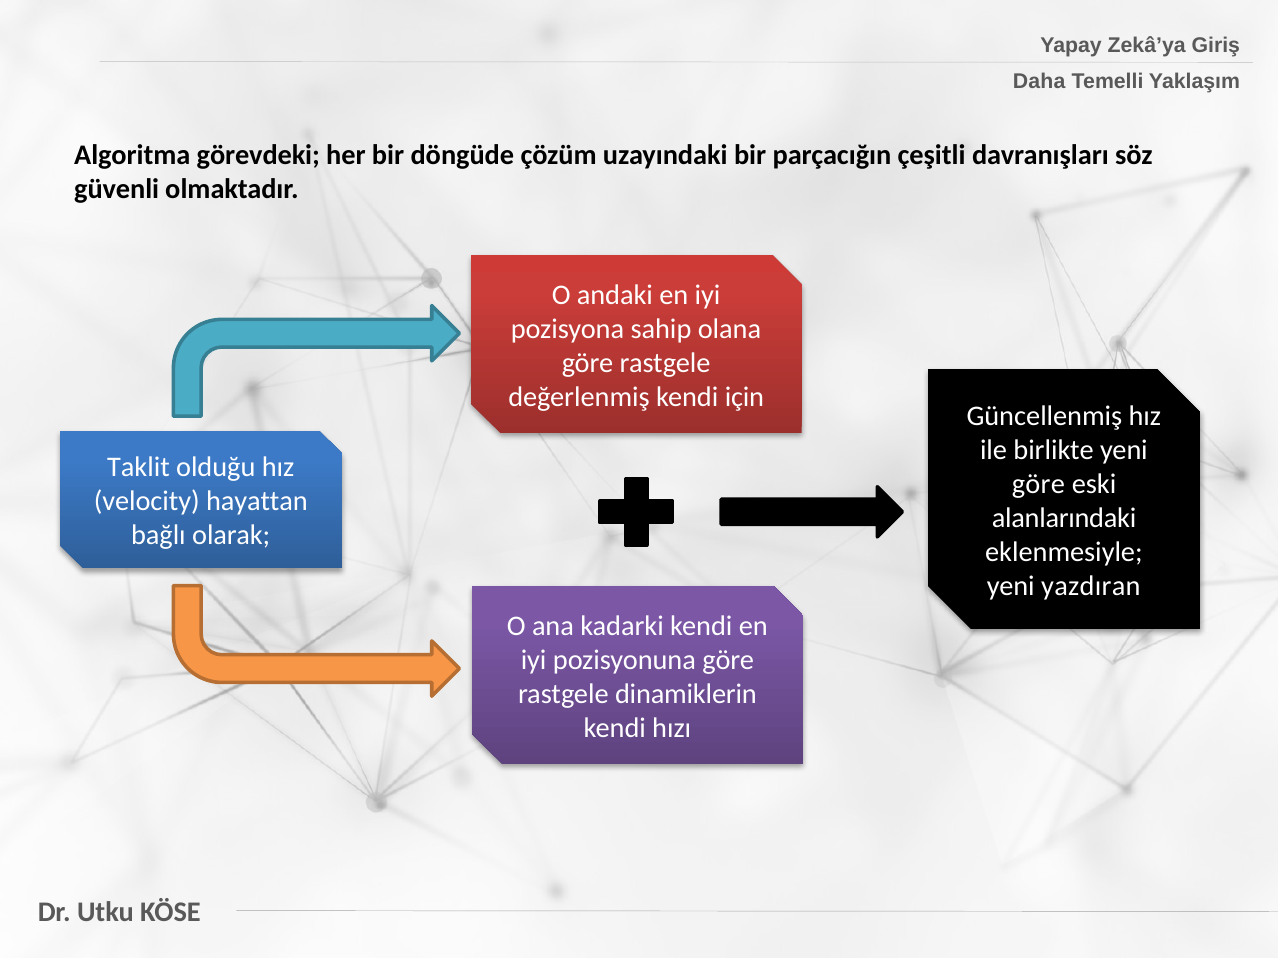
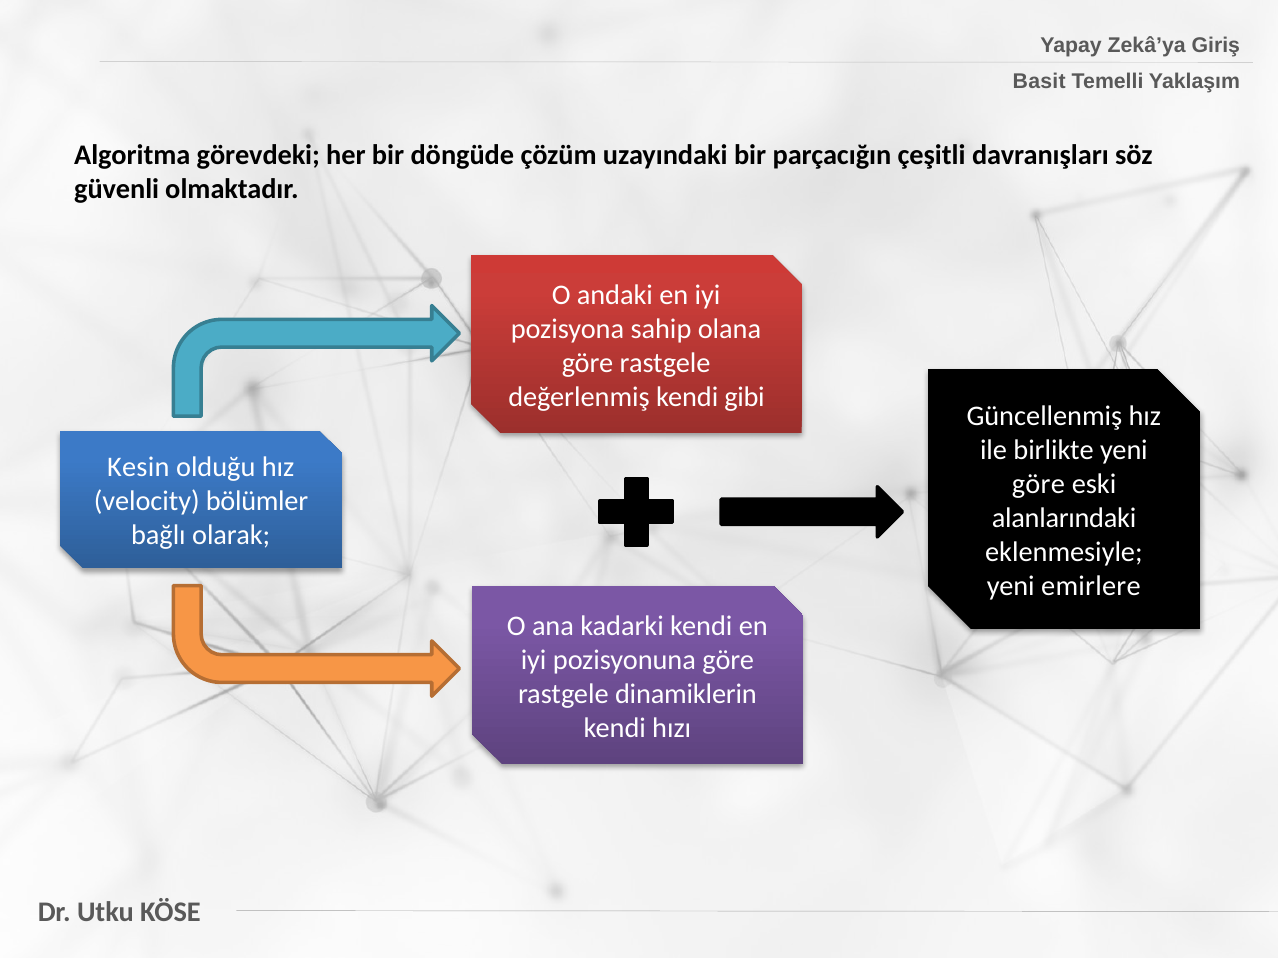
Daha: Daha -> Basit
için: için -> gibi
Taklit: Taklit -> Kesin
hayattan: hayattan -> bölümler
yazdıran: yazdıran -> emirlere
